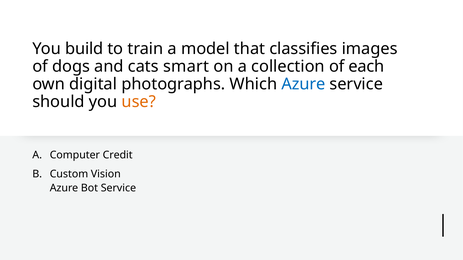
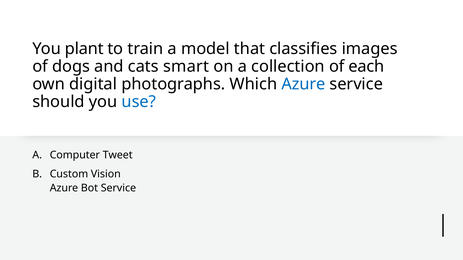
build: build -> plant
use colour: orange -> blue
Credit: Credit -> Tweet
